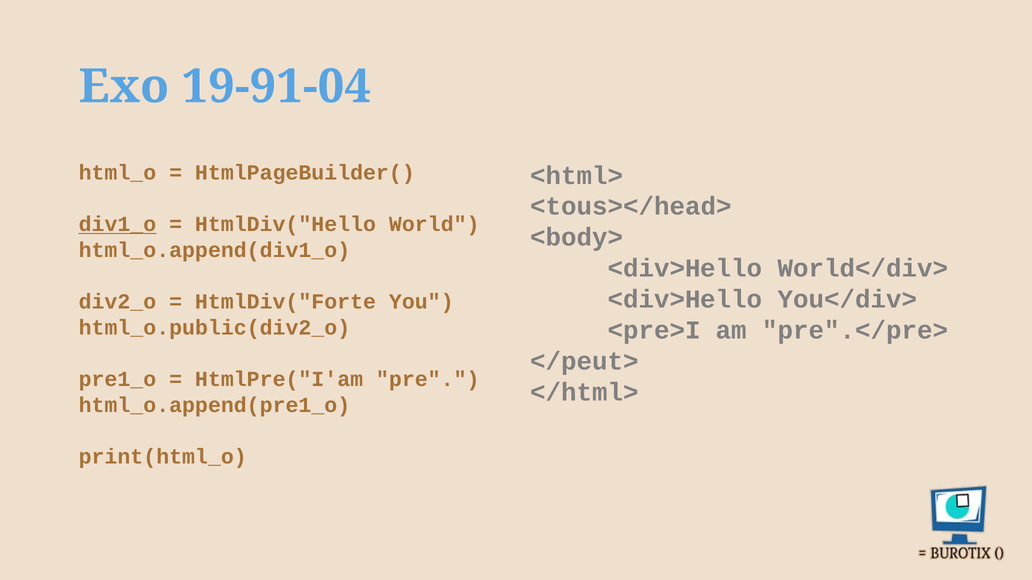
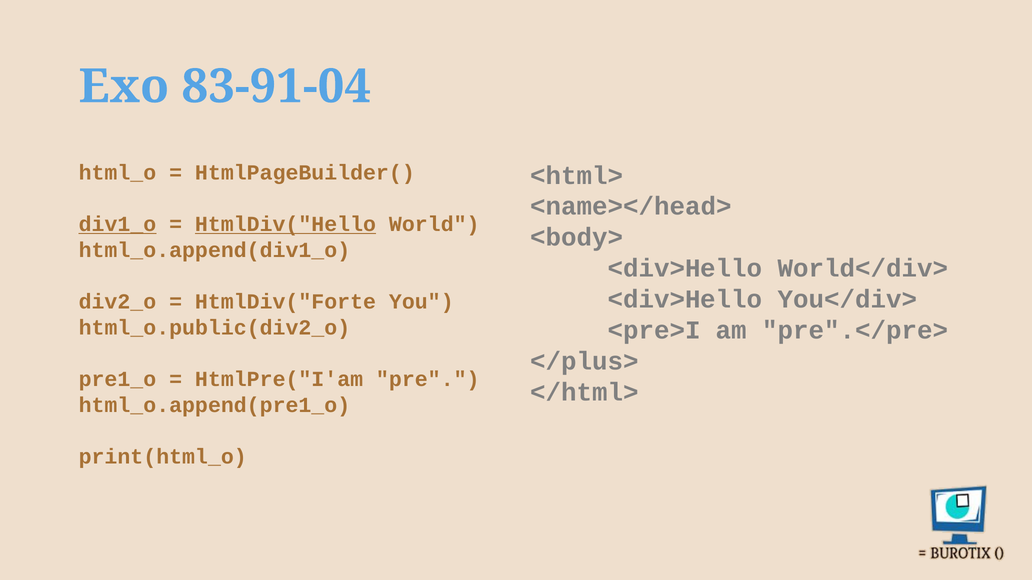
19-91-04: 19-91-04 -> 83-91-04
<tous></head>: <tous></head> -> <name></head>
HtmlDiv("Hello underline: none -> present
</peut>: </peut> -> </plus>
